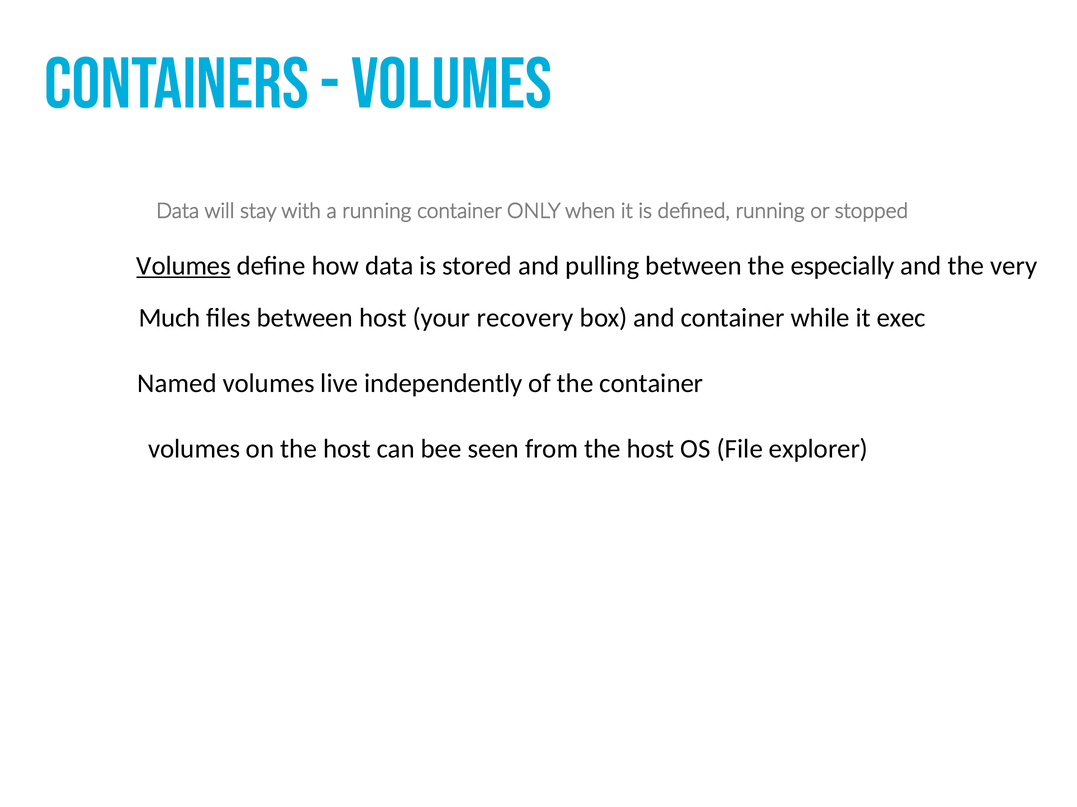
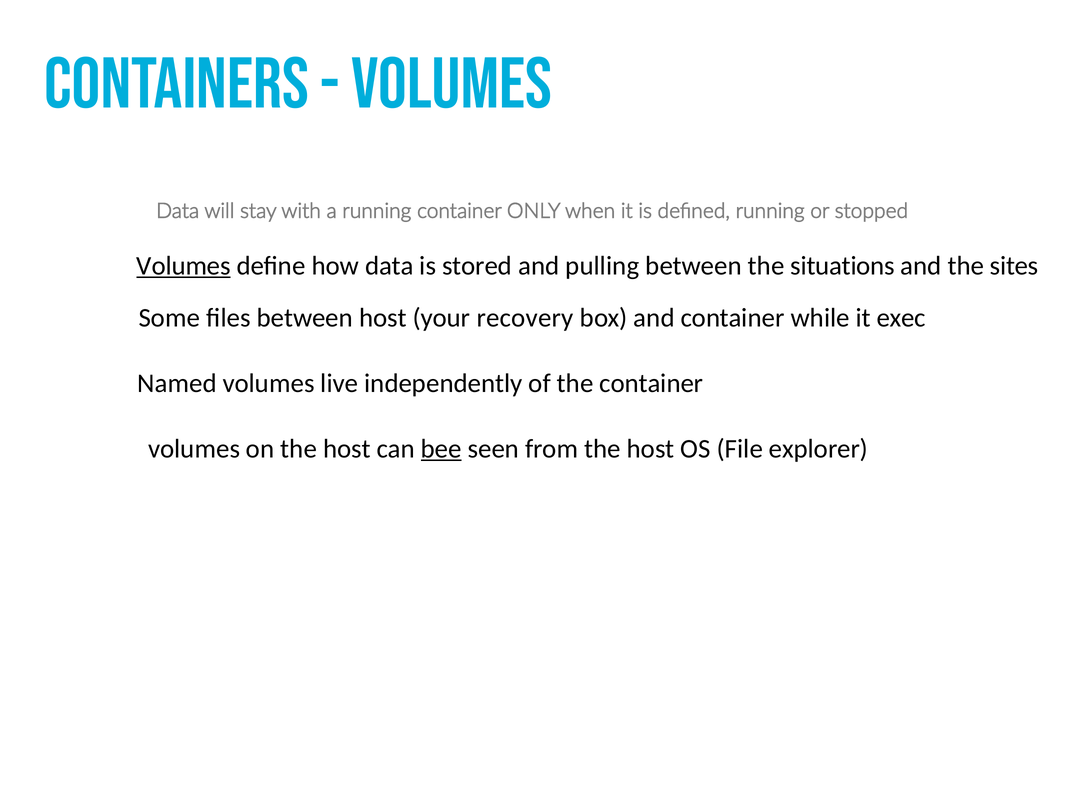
especially: especially -> situations
very: very -> sites
Much: Much -> Some
bee underline: none -> present
